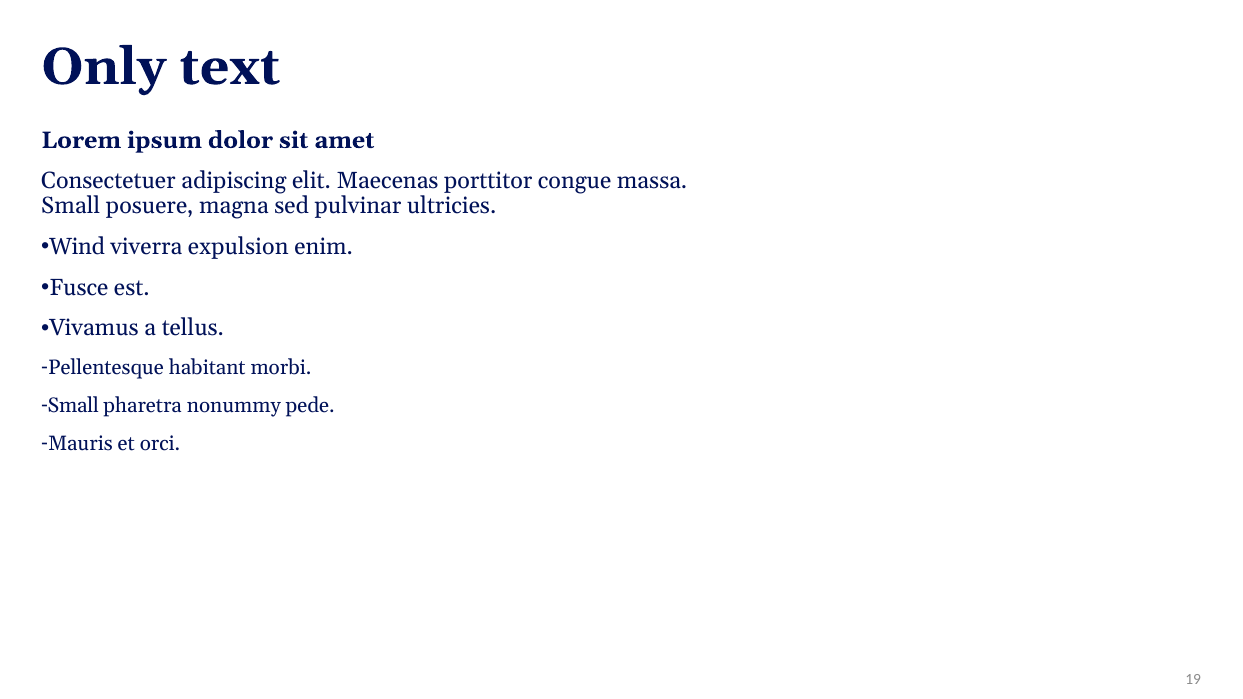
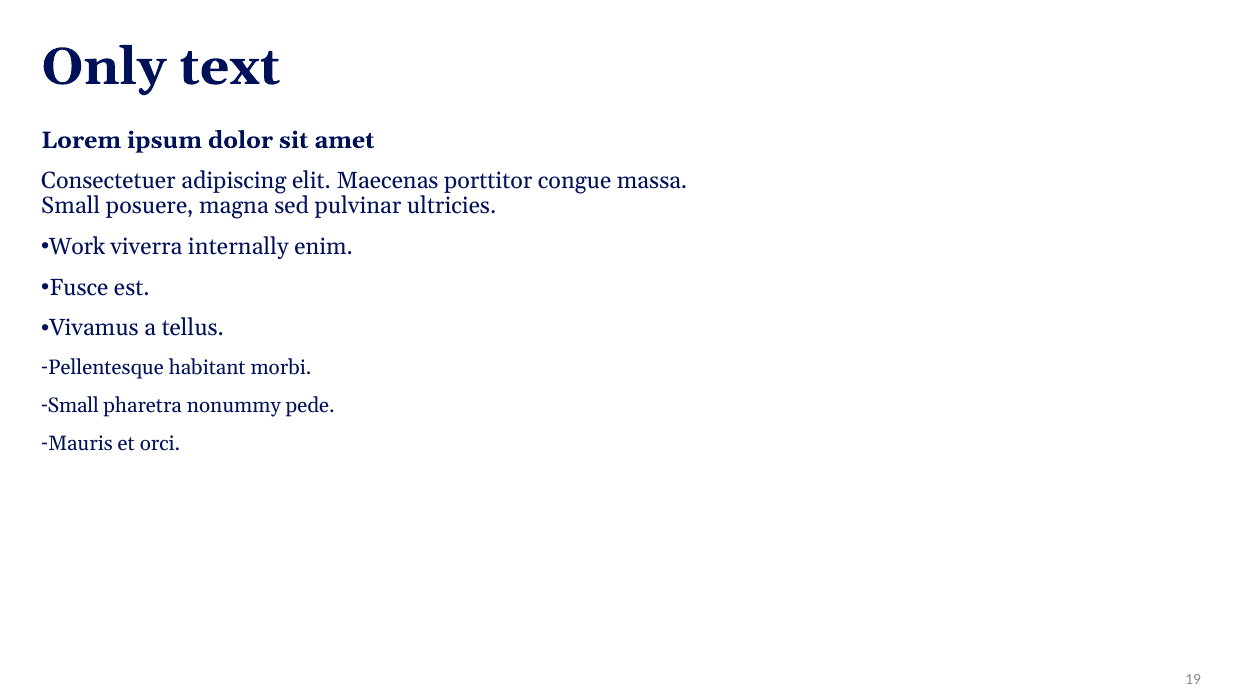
Wind: Wind -> Work
expulsion: expulsion -> internally
